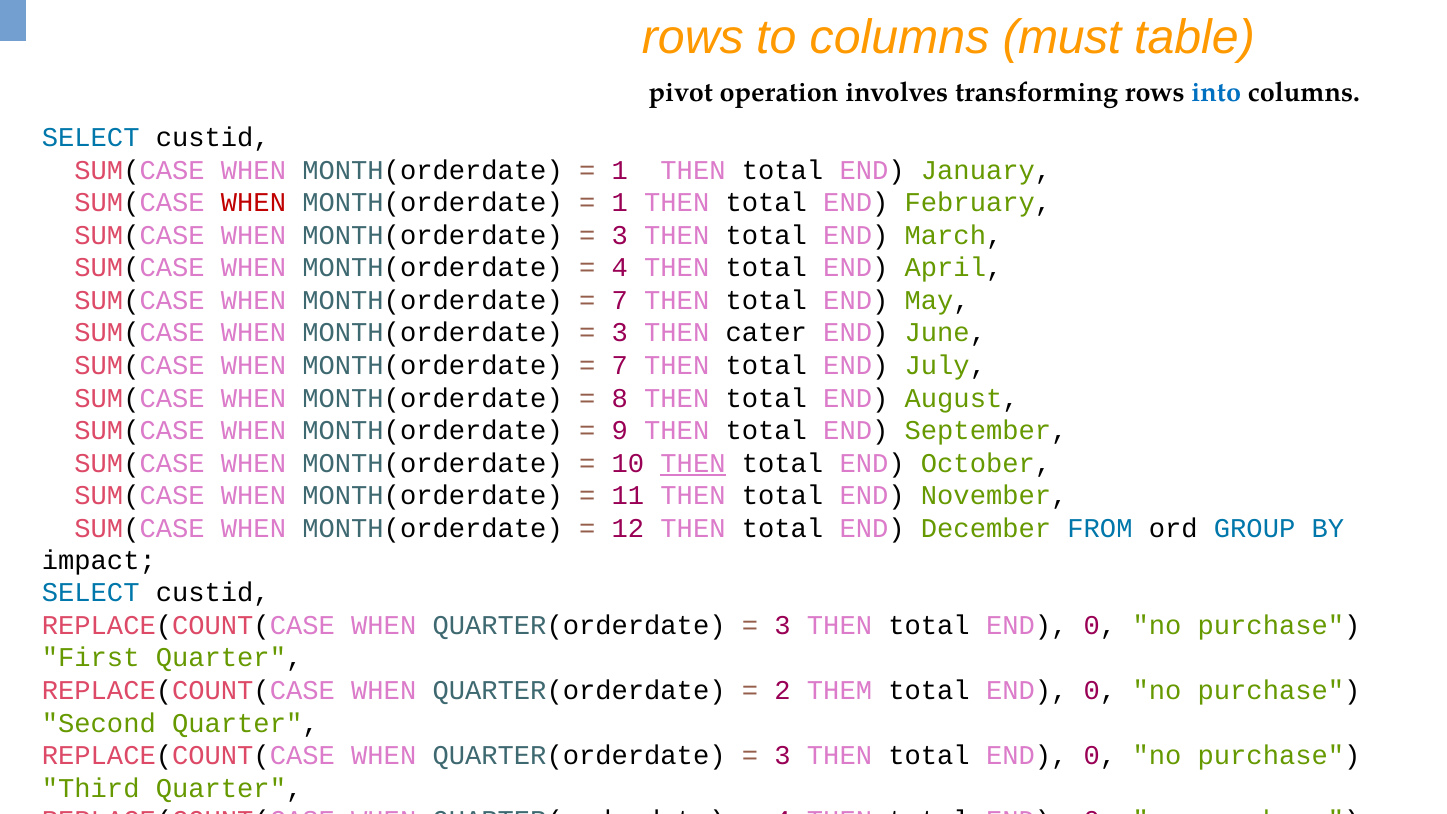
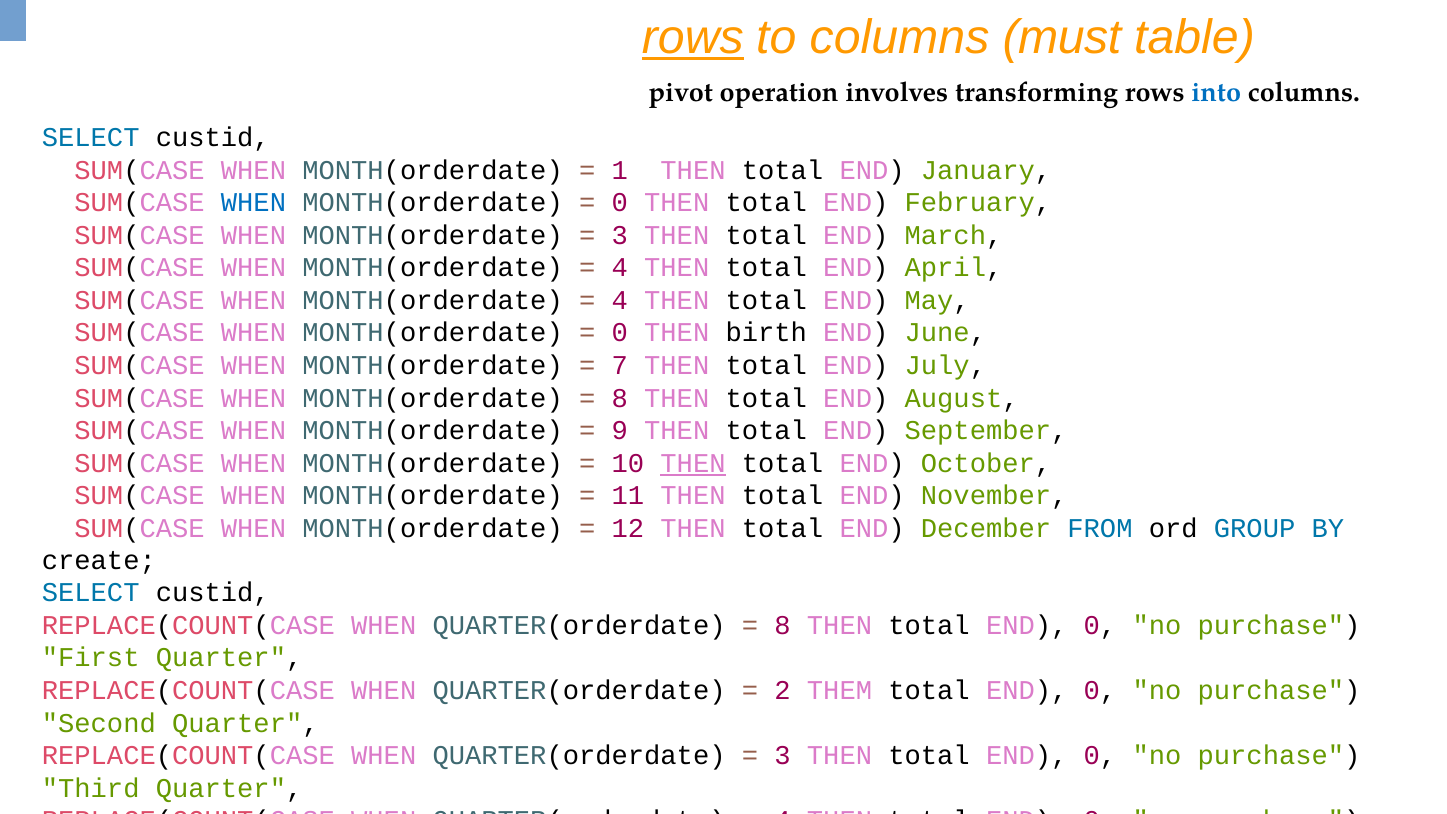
rows at (693, 38) underline: none -> present
WHEN at (253, 203) colour: red -> blue
1 at (620, 203): 1 -> 0
7 at (620, 300): 7 -> 4
3 at (620, 333): 3 -> 0
cater: cater -> birth
impact: impact -> create
3 at (783, 625): 3 -> 8
